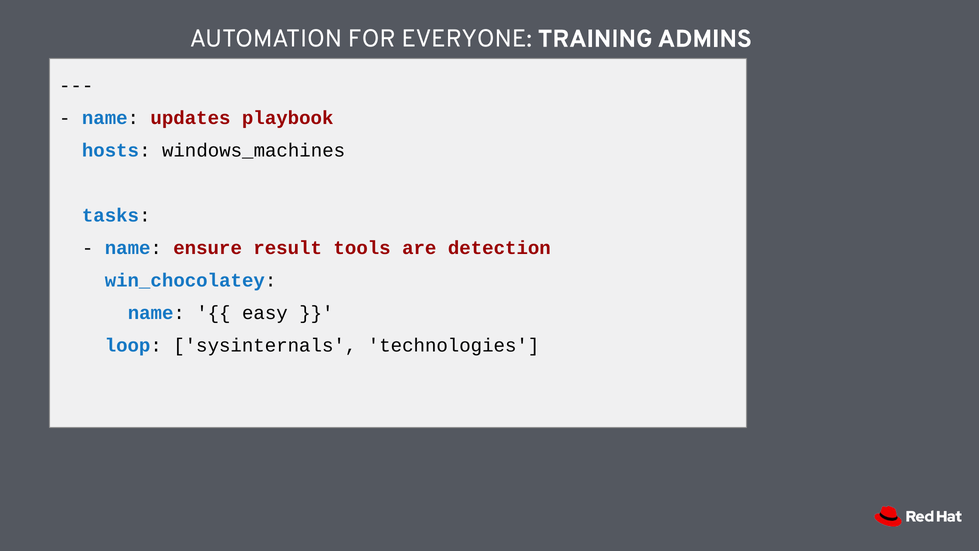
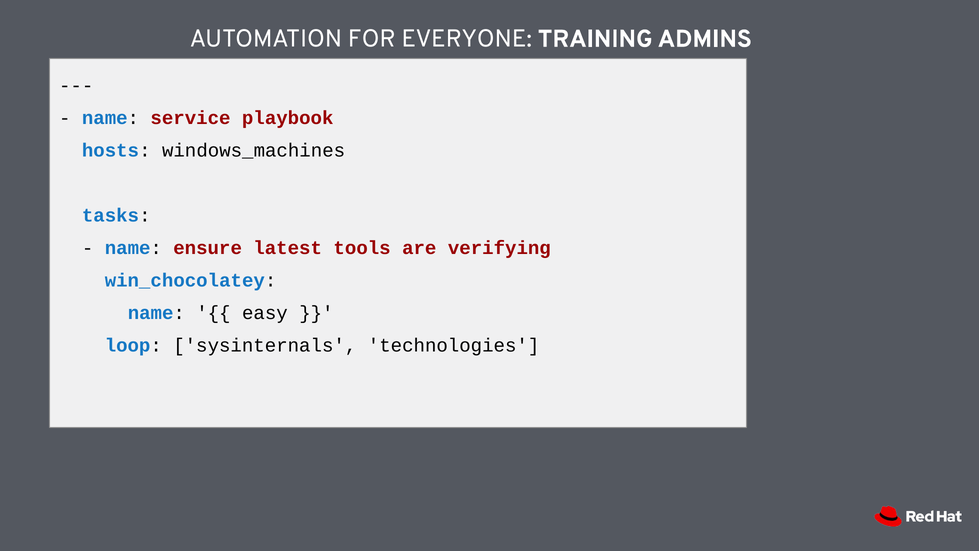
updates: updates -> service
result: result -> latest
detection: detection -> verifying
